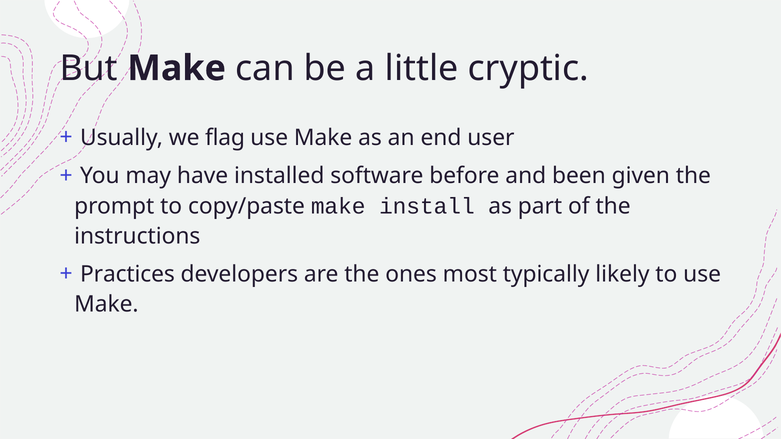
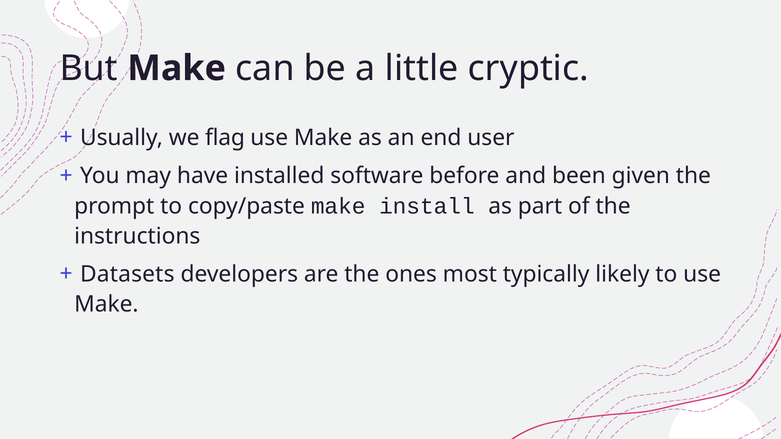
Practices: Practices -> Datasets
